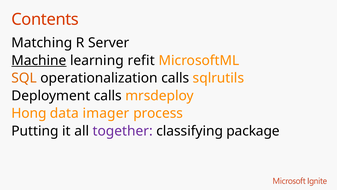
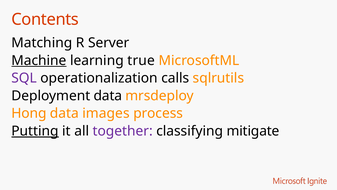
refit: refit -> true
SQL colour: orange -> purple
Deployment calls: calls -> data
imager: imager -> images
Putting underline: none -> present
package: package -> mitigate
